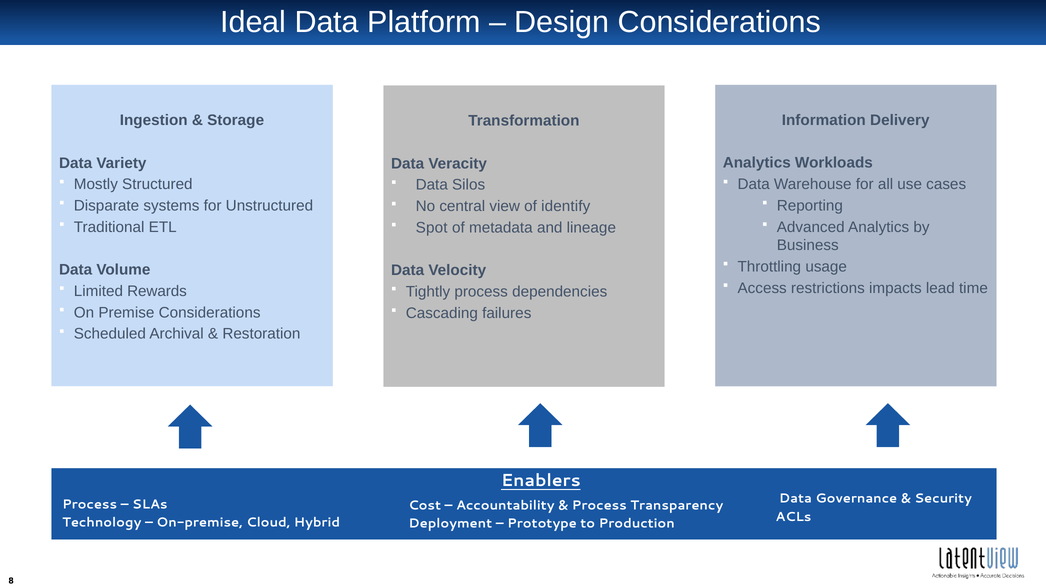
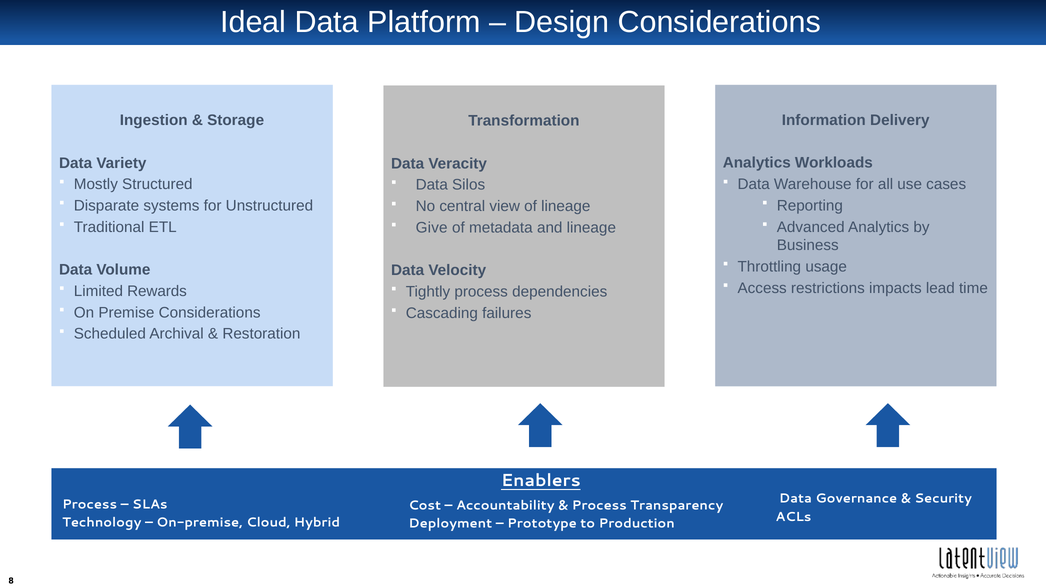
of identify: identify -> lineage
Spot: Spot -> Give
